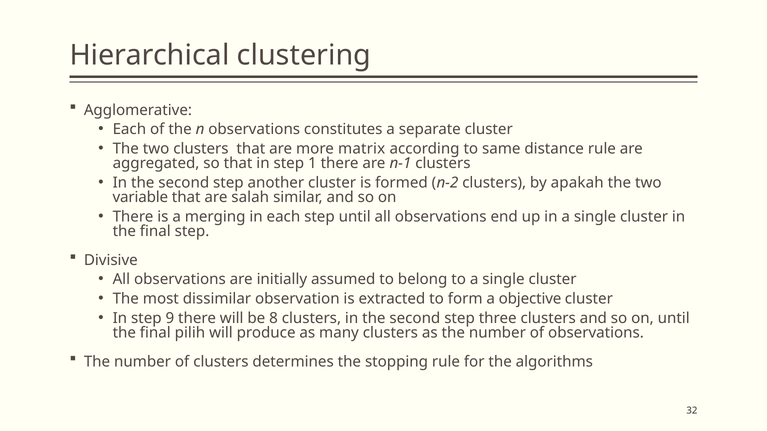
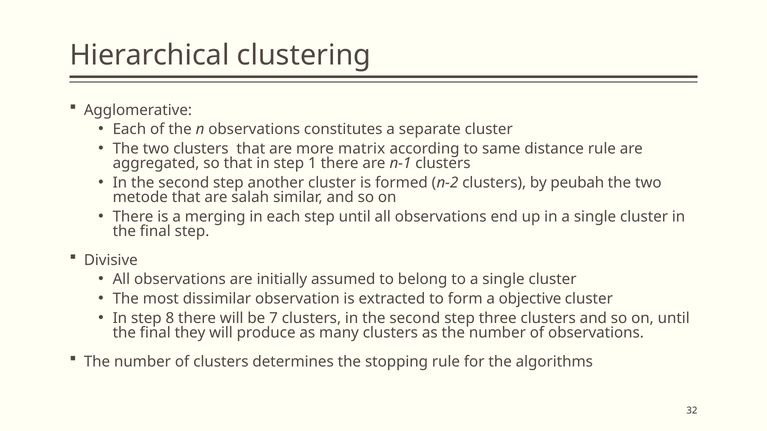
apakah: apakah -> peubah
variable: variable -> metode
9: 9 -> 8
8: 8 -> 7
pilih: pilih -> they
